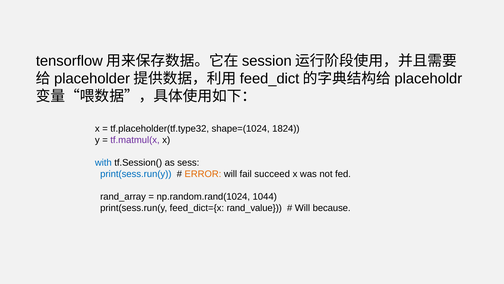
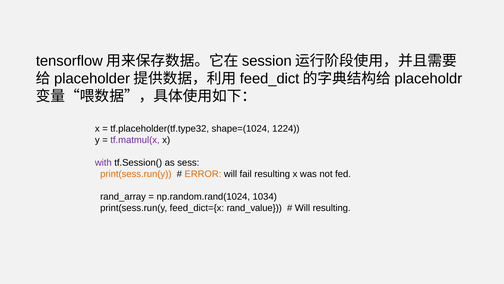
1824: 1824 -> 1224
with colour: blue -> purple
print(sess.run(y at (136, 174) colour: blue -> orange
fail succeed: succeed -> resulting
1044: 1044 -> 1034
Will because: because -> resulting
